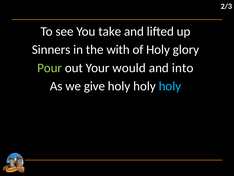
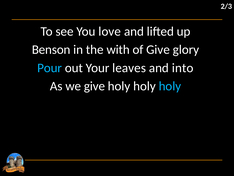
take: take -> love
Sinners: Sinners -> Benson
of Holy: Holy -> Give
Pour colour: light green -> light blue
would: would -> leaves
